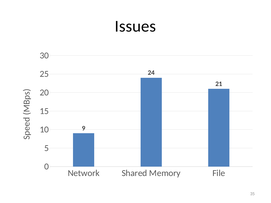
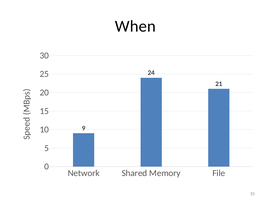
Issues: Issues -> When
